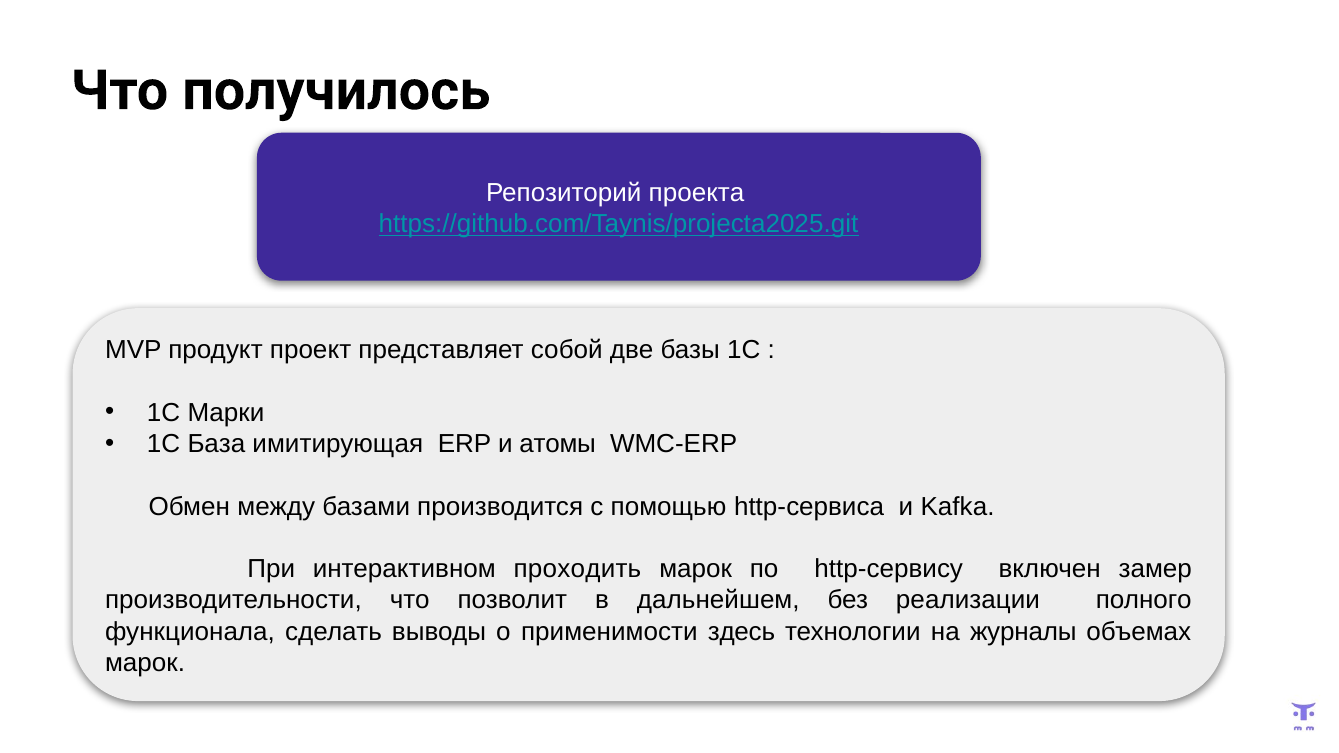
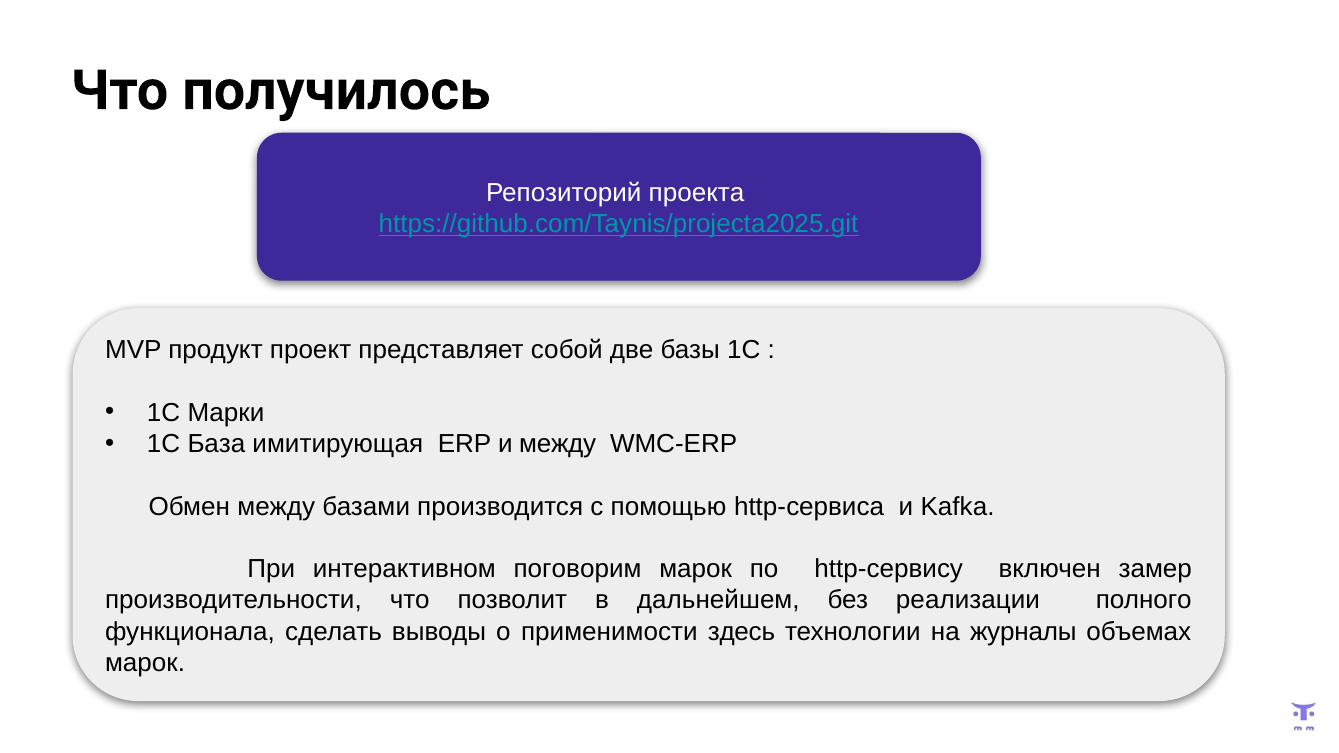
и атомы: атомы -> между
проходить: проходить -> поговорим
